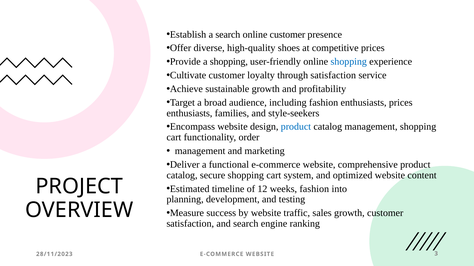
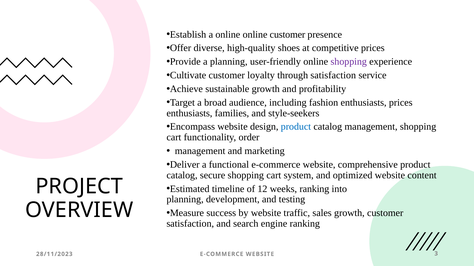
a search: search -> online
a shopping: shopping -> planning
shopping at (349, 62) colour: blue -> purple
weeks fashion: fashion -> ranking
